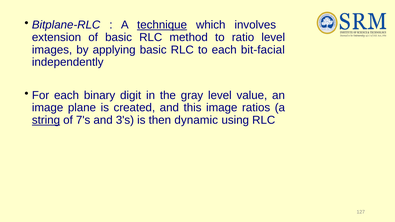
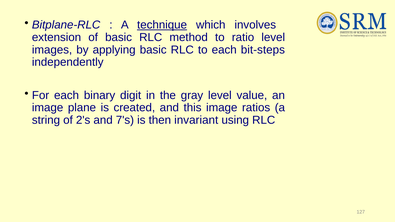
bit-facial: bit-facial -> bit-steps
string underline: present -> none
7's: 7's -> 2's
3's: 3's -> 7's
dynamic: dynamic -> invariant
